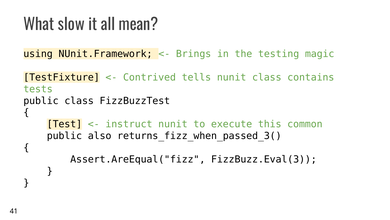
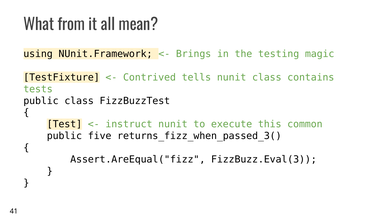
slow: slow -> from
also: also -> five
